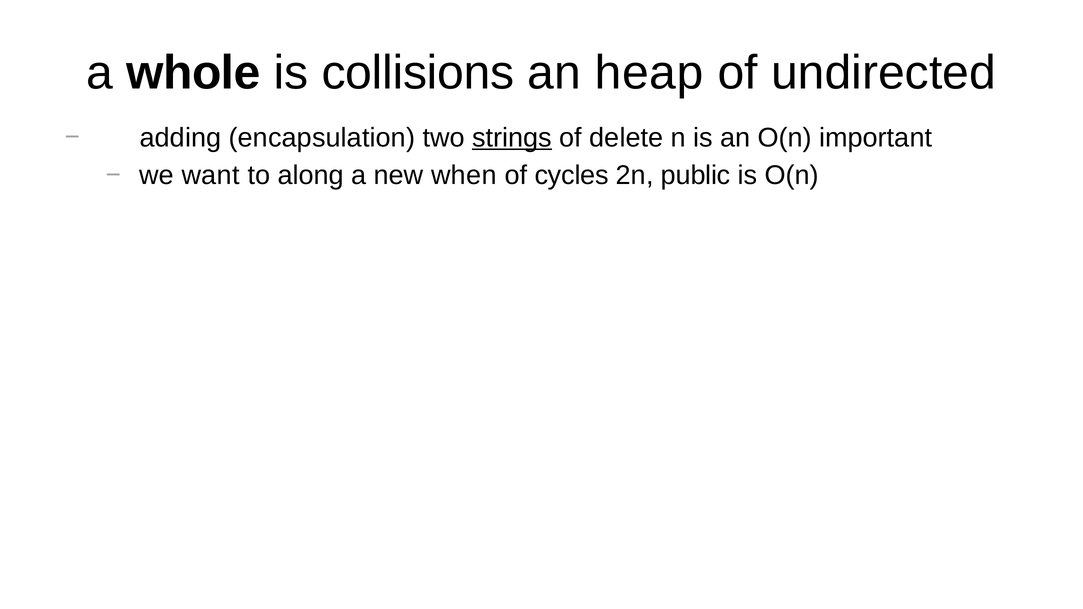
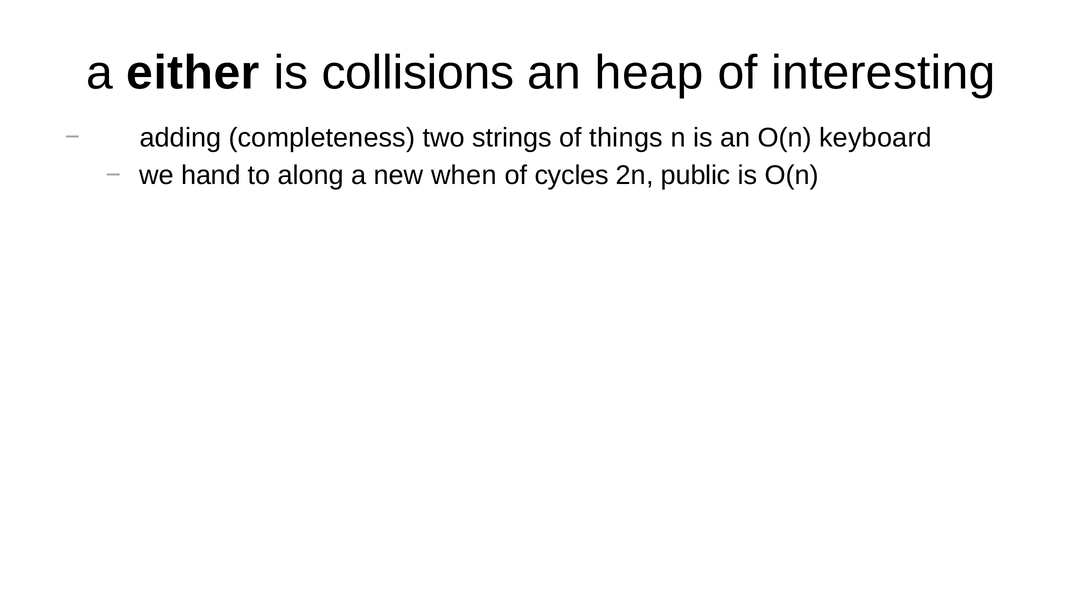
whole: whole -> either
undirected: undirected -> interesting
encapsulation: encapsulation -> completeness
strings underline: present -> none
delete: delete -> things
important: important -> keyboard
want: want -> hand
